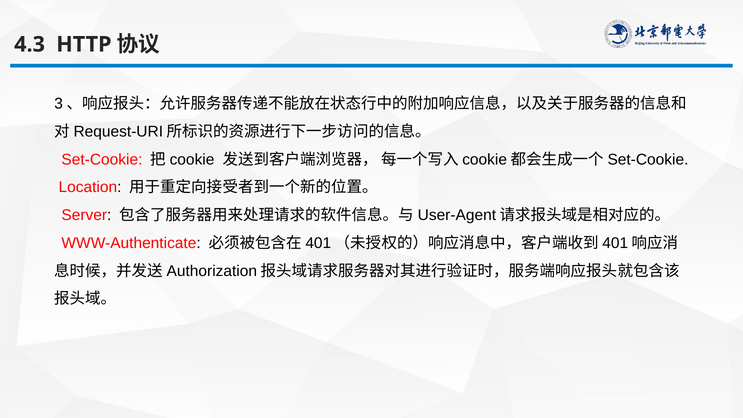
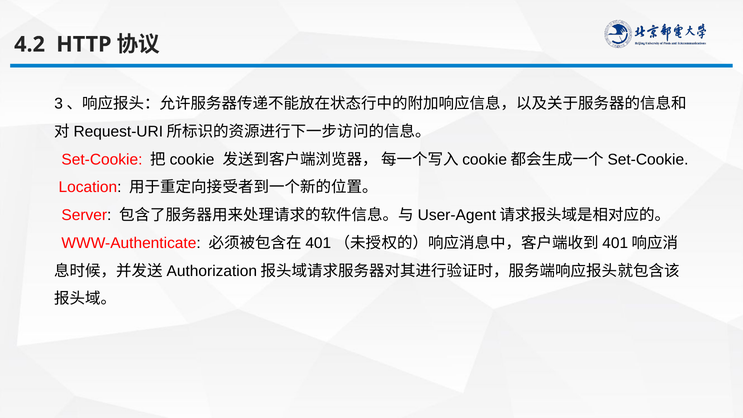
4.3: 4.3 -> 4.2
